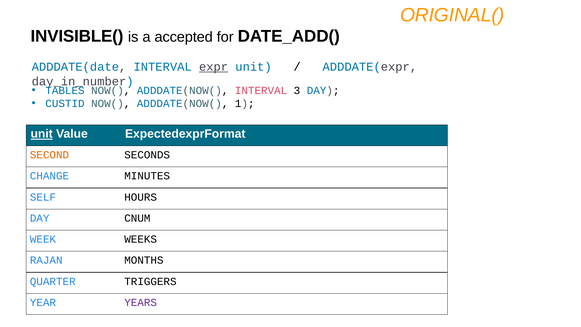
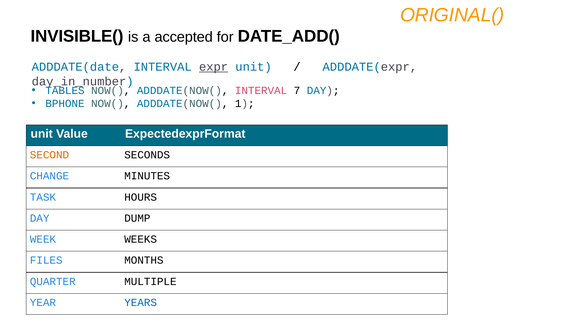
3: 3 -> 7
CUSTID: CUSTID -> BPHONE
unit at (42, 134) underline: present -> none
SELF: SELF -> TASK
CNUM: CNUM -> DUMP
RAJAN: RAJAN -> FILES
TRIGGERS: TRIGGERS -> MULTIPLE
YEARS colour: purple -> blue
